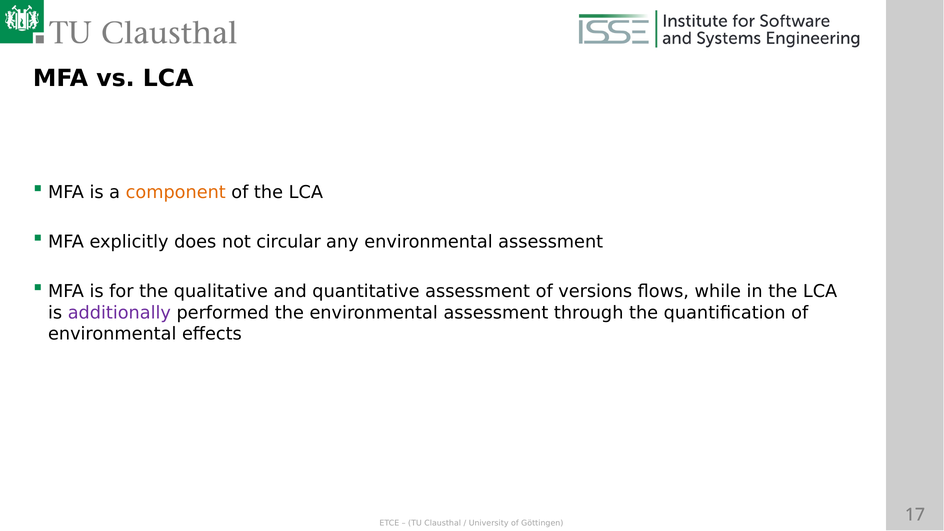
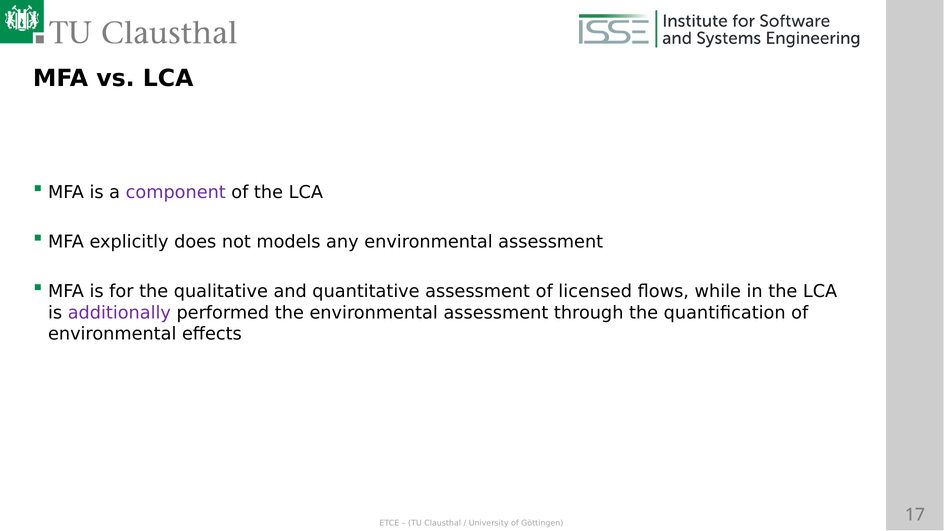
component colour: orange -> purple
circular: circular -> models
versions: versions -> licensed
